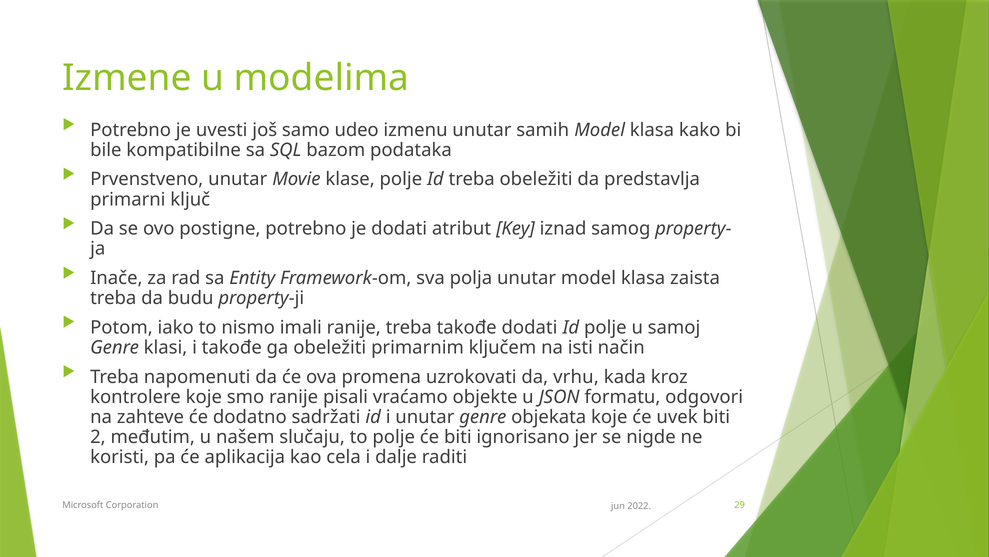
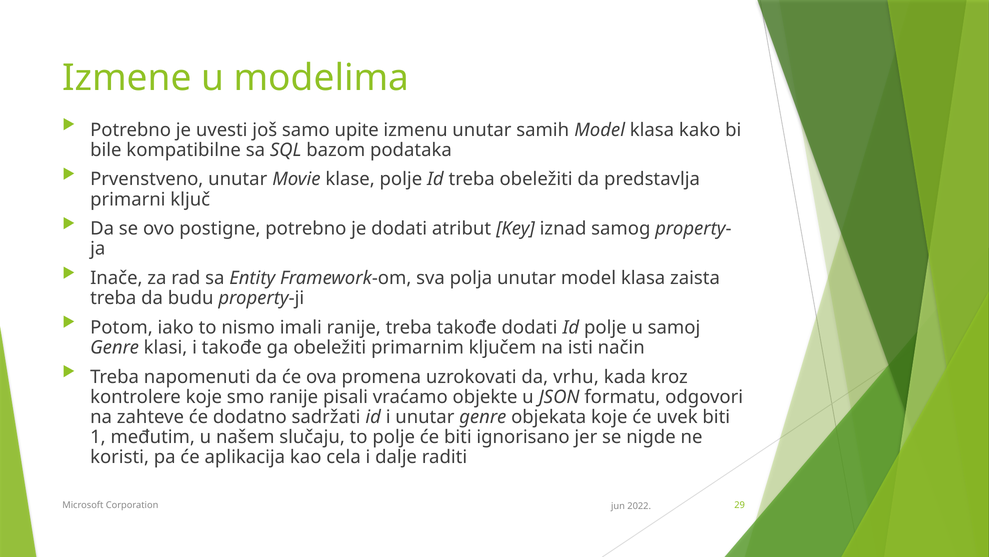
udeo: udeo -> upite
2: 2 -> 1
